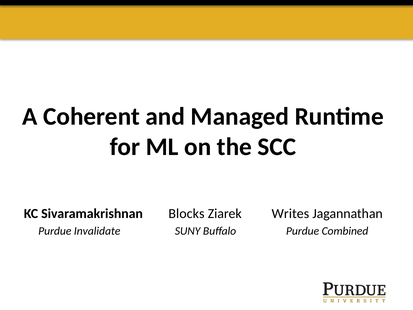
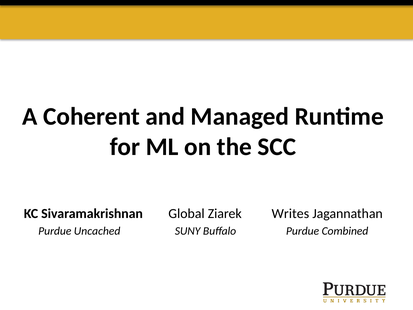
Blocks: Blocks -> Global
Invalidate: Invalidate -> Uncached
